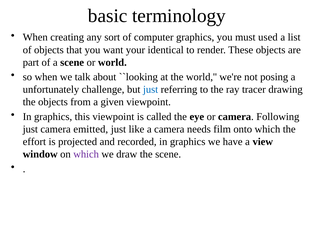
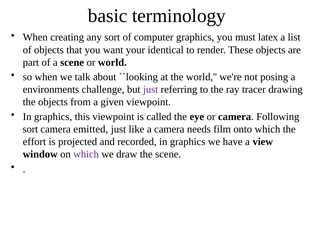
used: used -> latex
unfortunately: unfortunately -> environments
just at (151, 90) colour: blue -> purple
just at (30, 129): just -> sort
